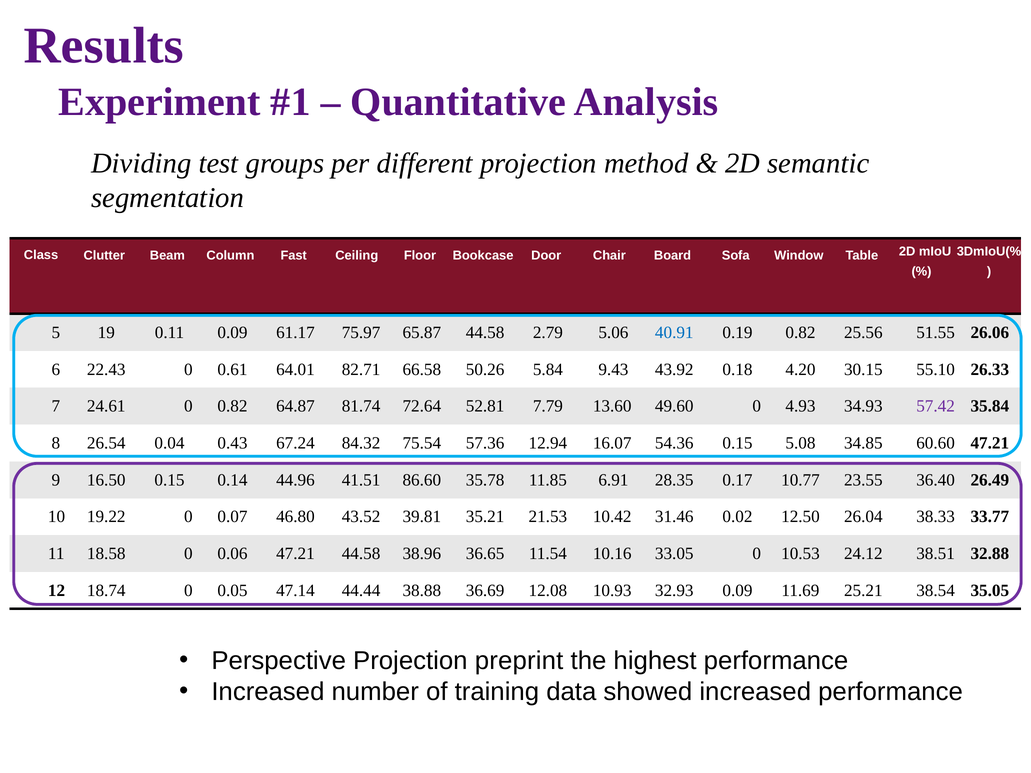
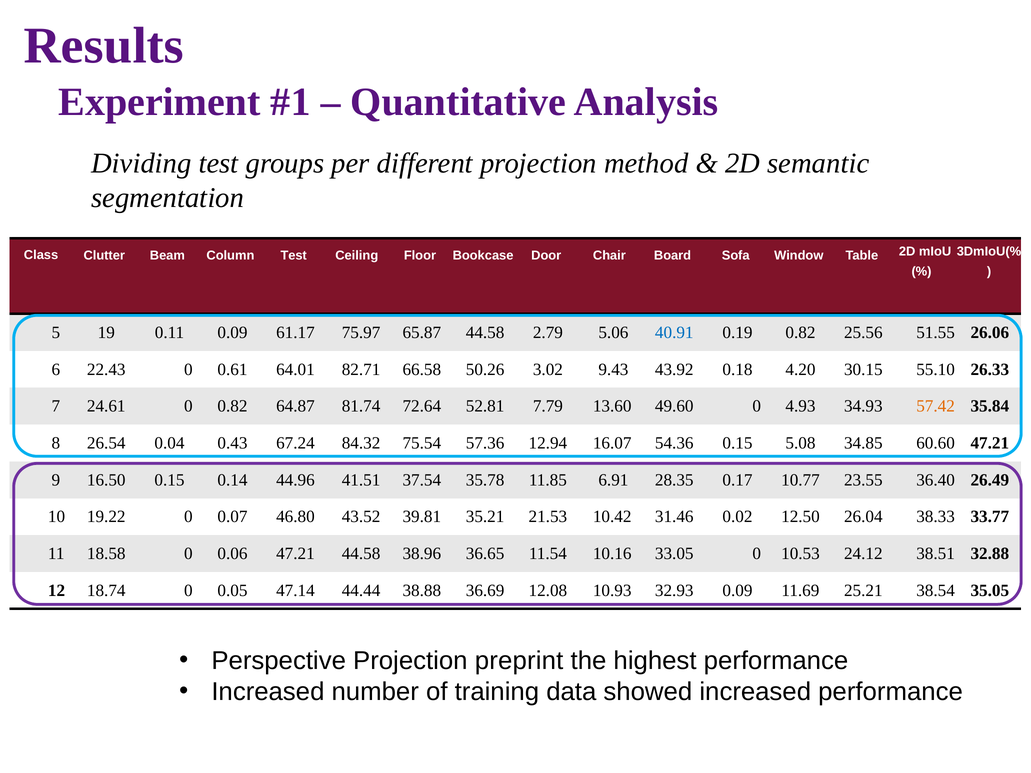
Column Fast: Fast -> Test
5.84: 5.84 -> 3.02
57.42 colour: purple -> orange
86.60: 86.60 -> 37.54
